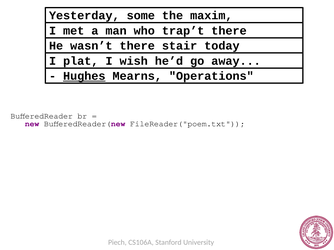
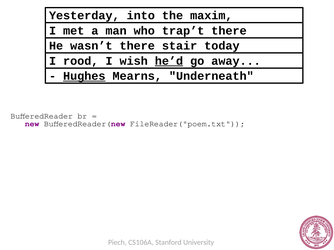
some: some -> into
plat: plat -> rood
he’d underline: none -> present
Operations: Operations -> Underneath
